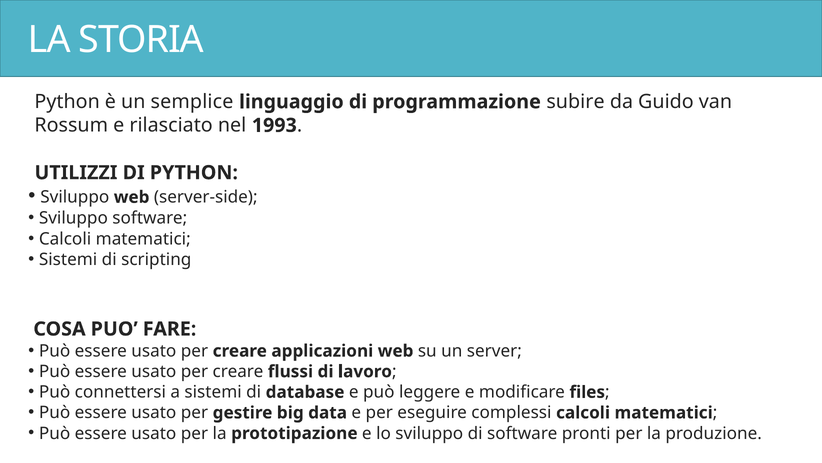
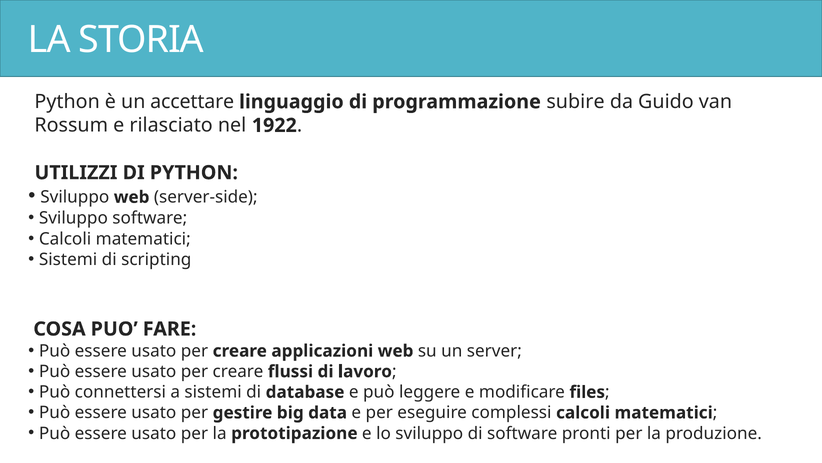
semplice: semplice -> accettare
1993: 1993 -> 1922
